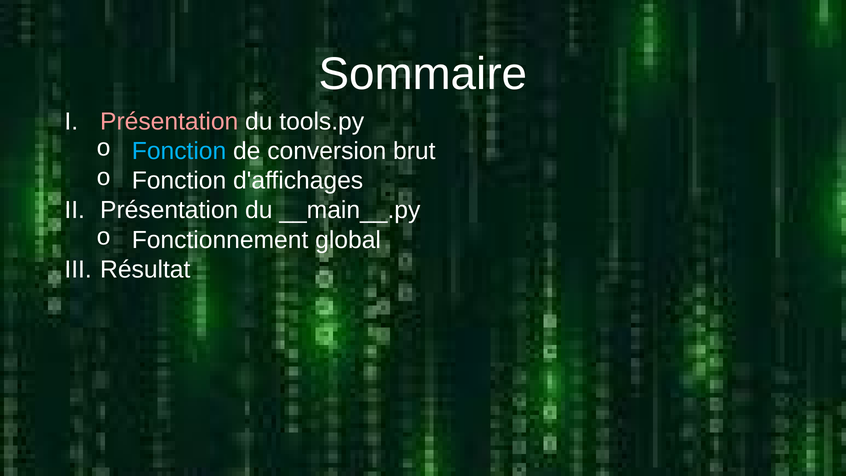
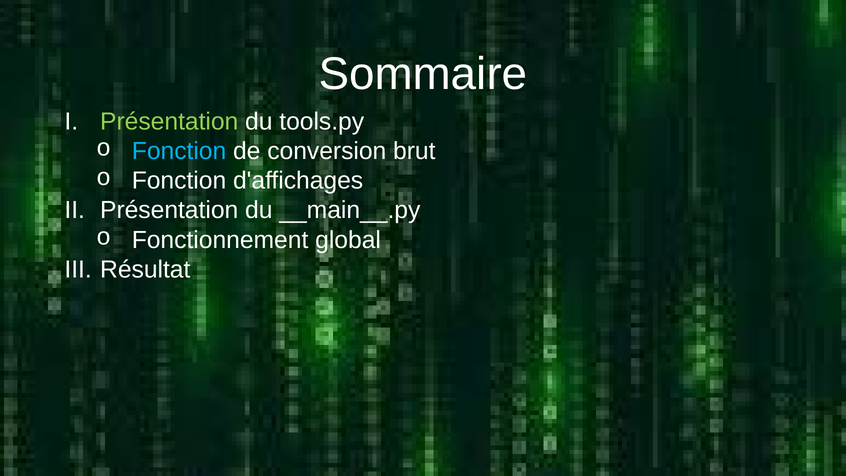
Présentation at (169, 121) colour: pink -> light green
